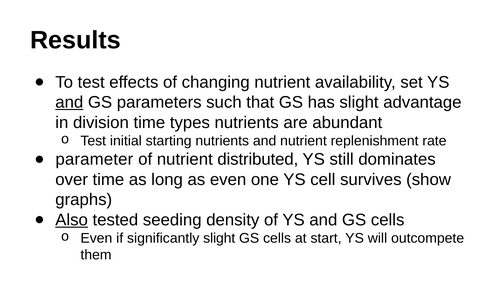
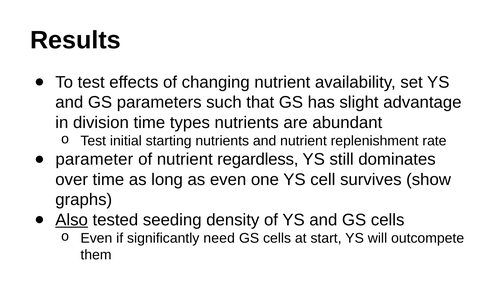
and at (69, 102) underline: present -> none
distributed: distributed -> regardless
significantly slight: slight -> need
